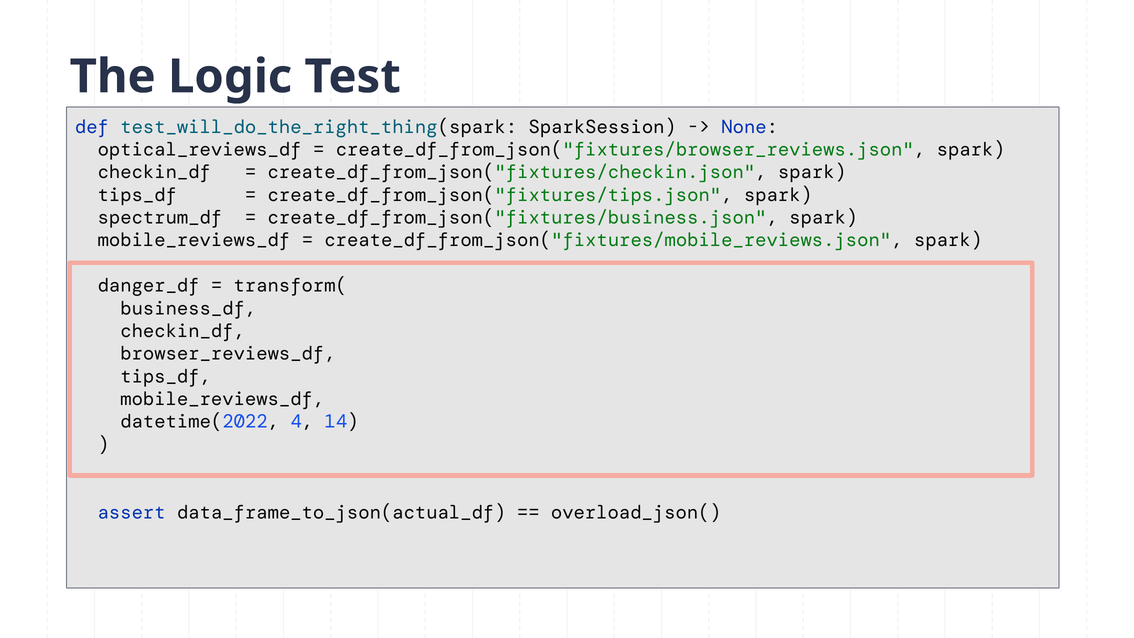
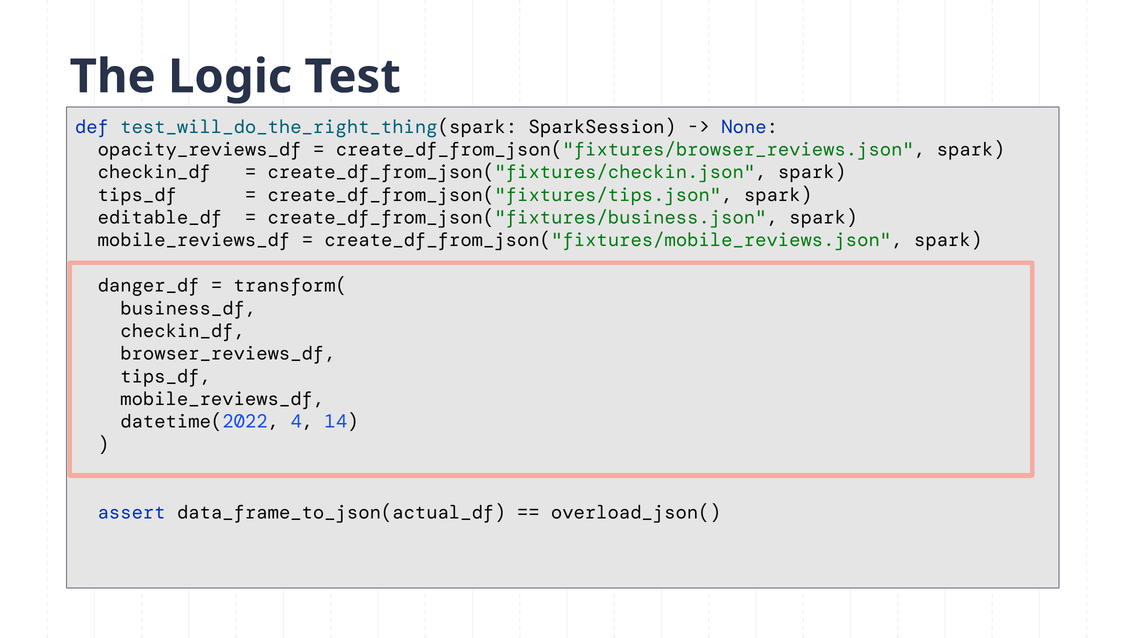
optical_reviews_df: optical_reviews_df -> opacity_reviews_df
spectrum_df: spectrum_df -> editable_df
